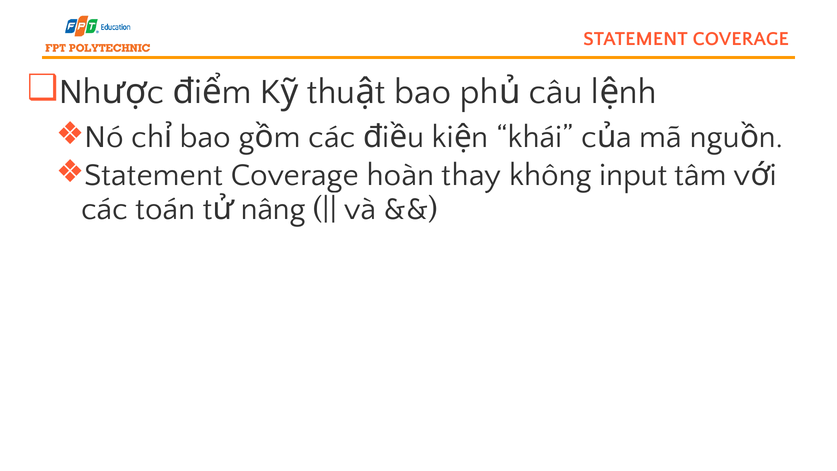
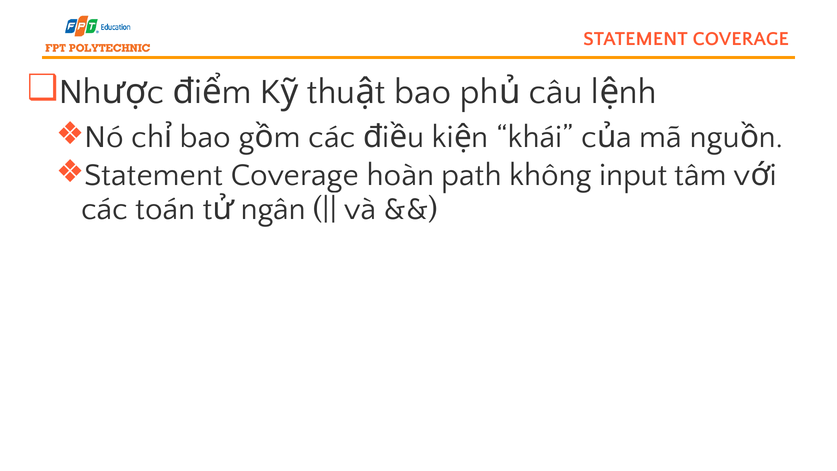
thay: thay -> path
nâng: nâng -> ngân
